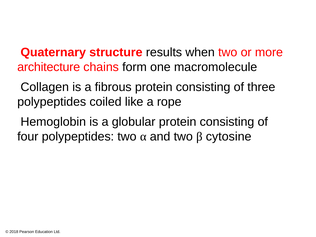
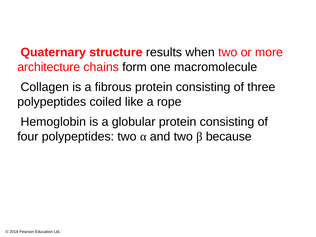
cytosine: cytosine -> because
